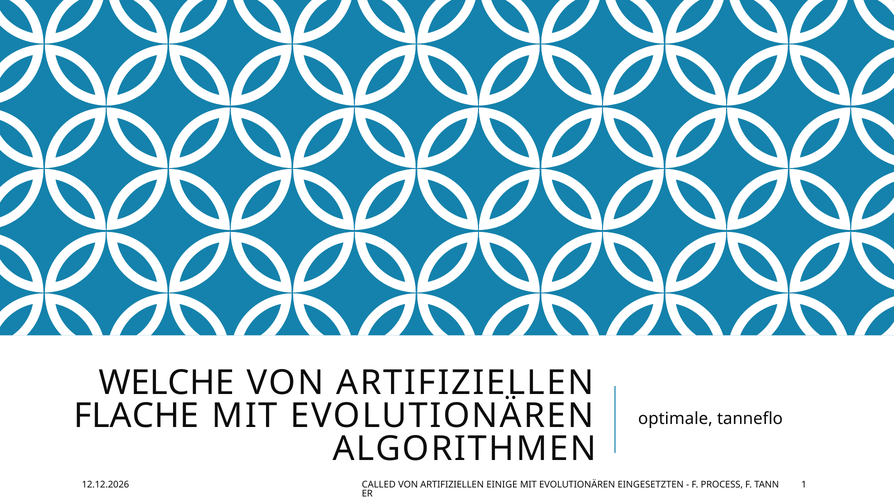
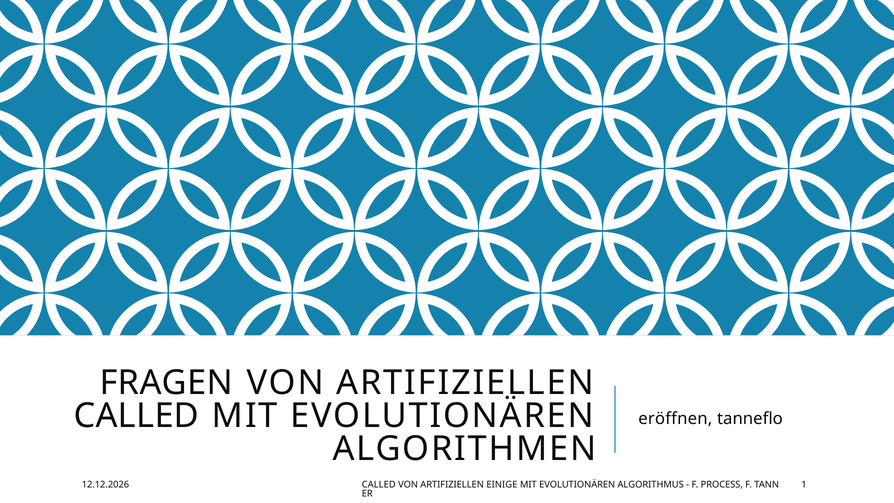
WELCHE: WELCHE -> FRAGEN
FLACHE at (136, 416): FLACHE -> CALLED
optimale: optimale -> eröffnen
EINGESETZTEN: EINGESETZTEN -> ALGORITHMUS
